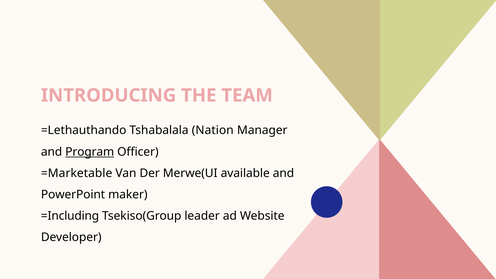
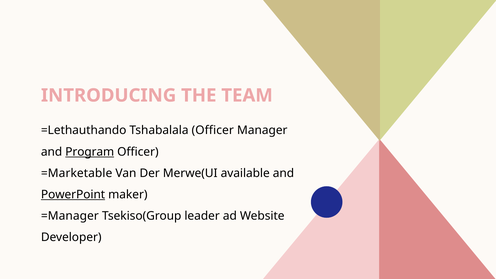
Tshabalala Nation: Nation -> Officer
PowerPoint underline: none -> present
=Including: =Including -> =Manager
